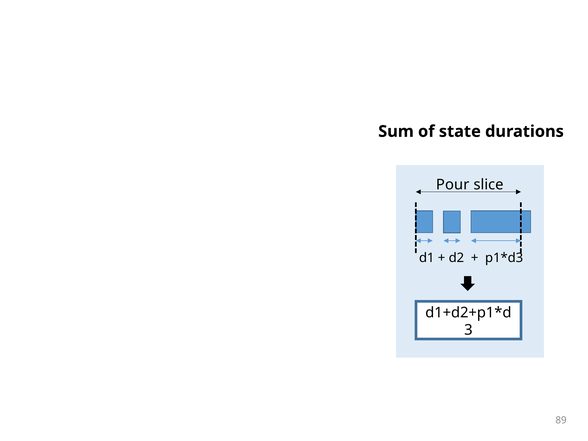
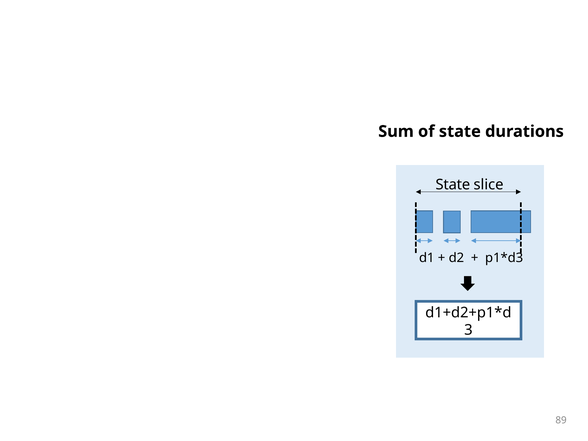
Pour at (453, 185): Pour -> State
